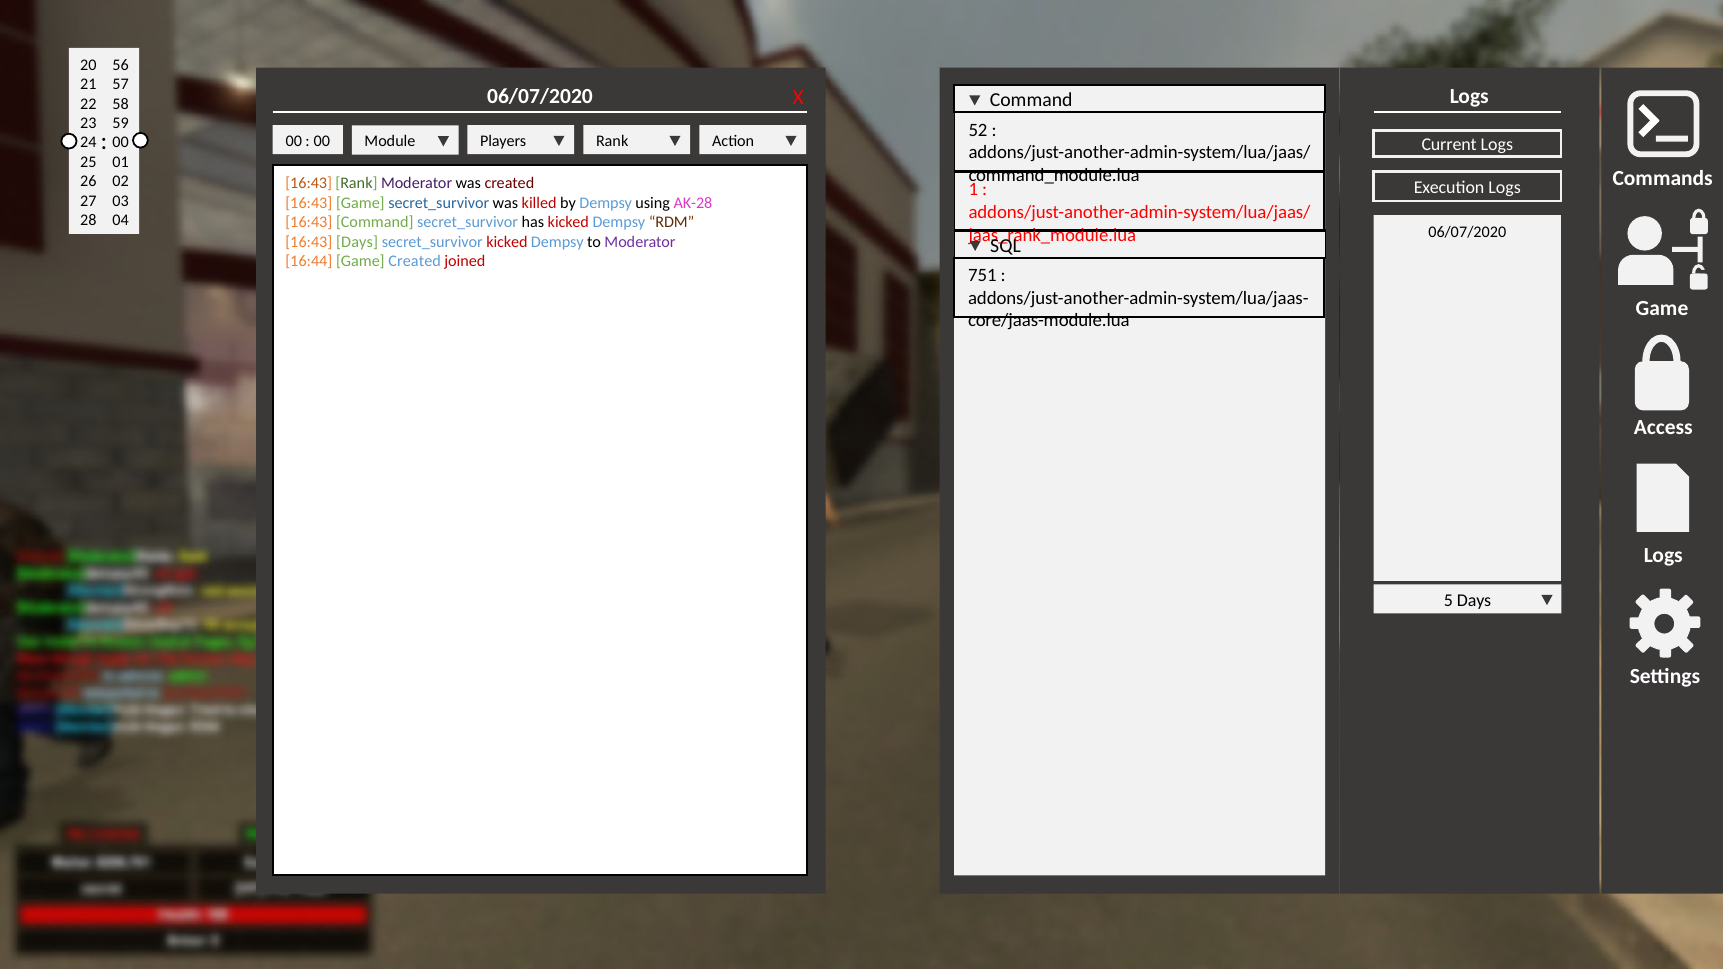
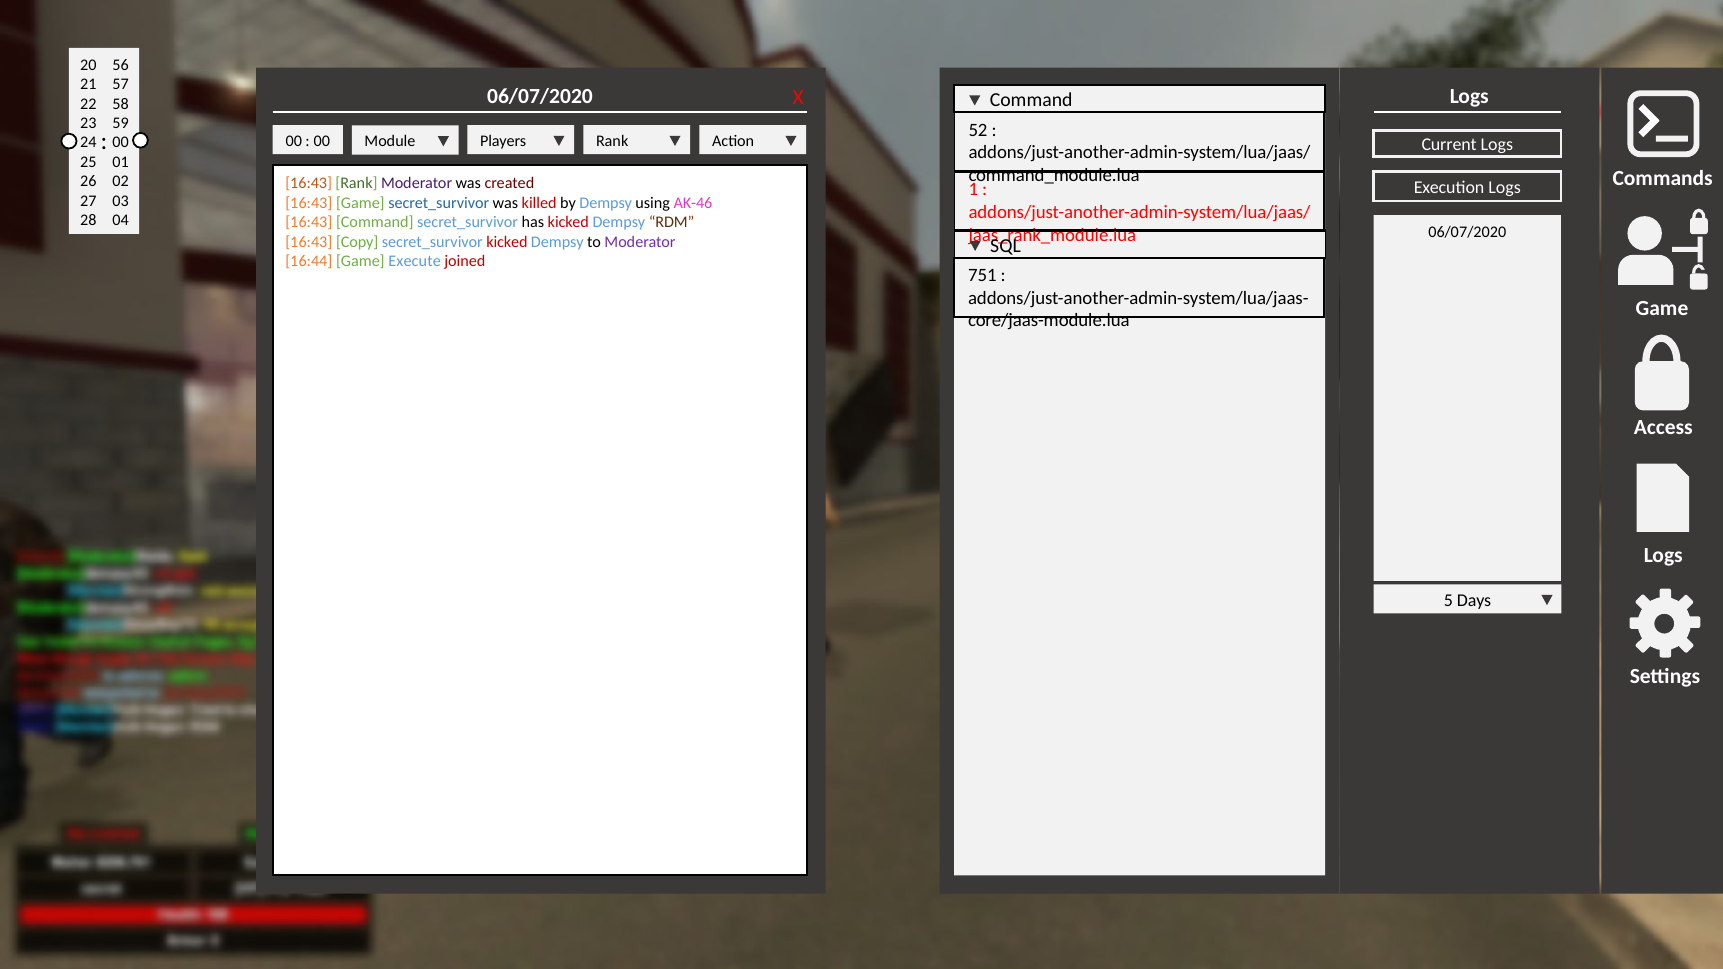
AK-28: AK-28 -> AK-46
16:43 Days: Days -> Copy
Game Created: Created -> Execute
